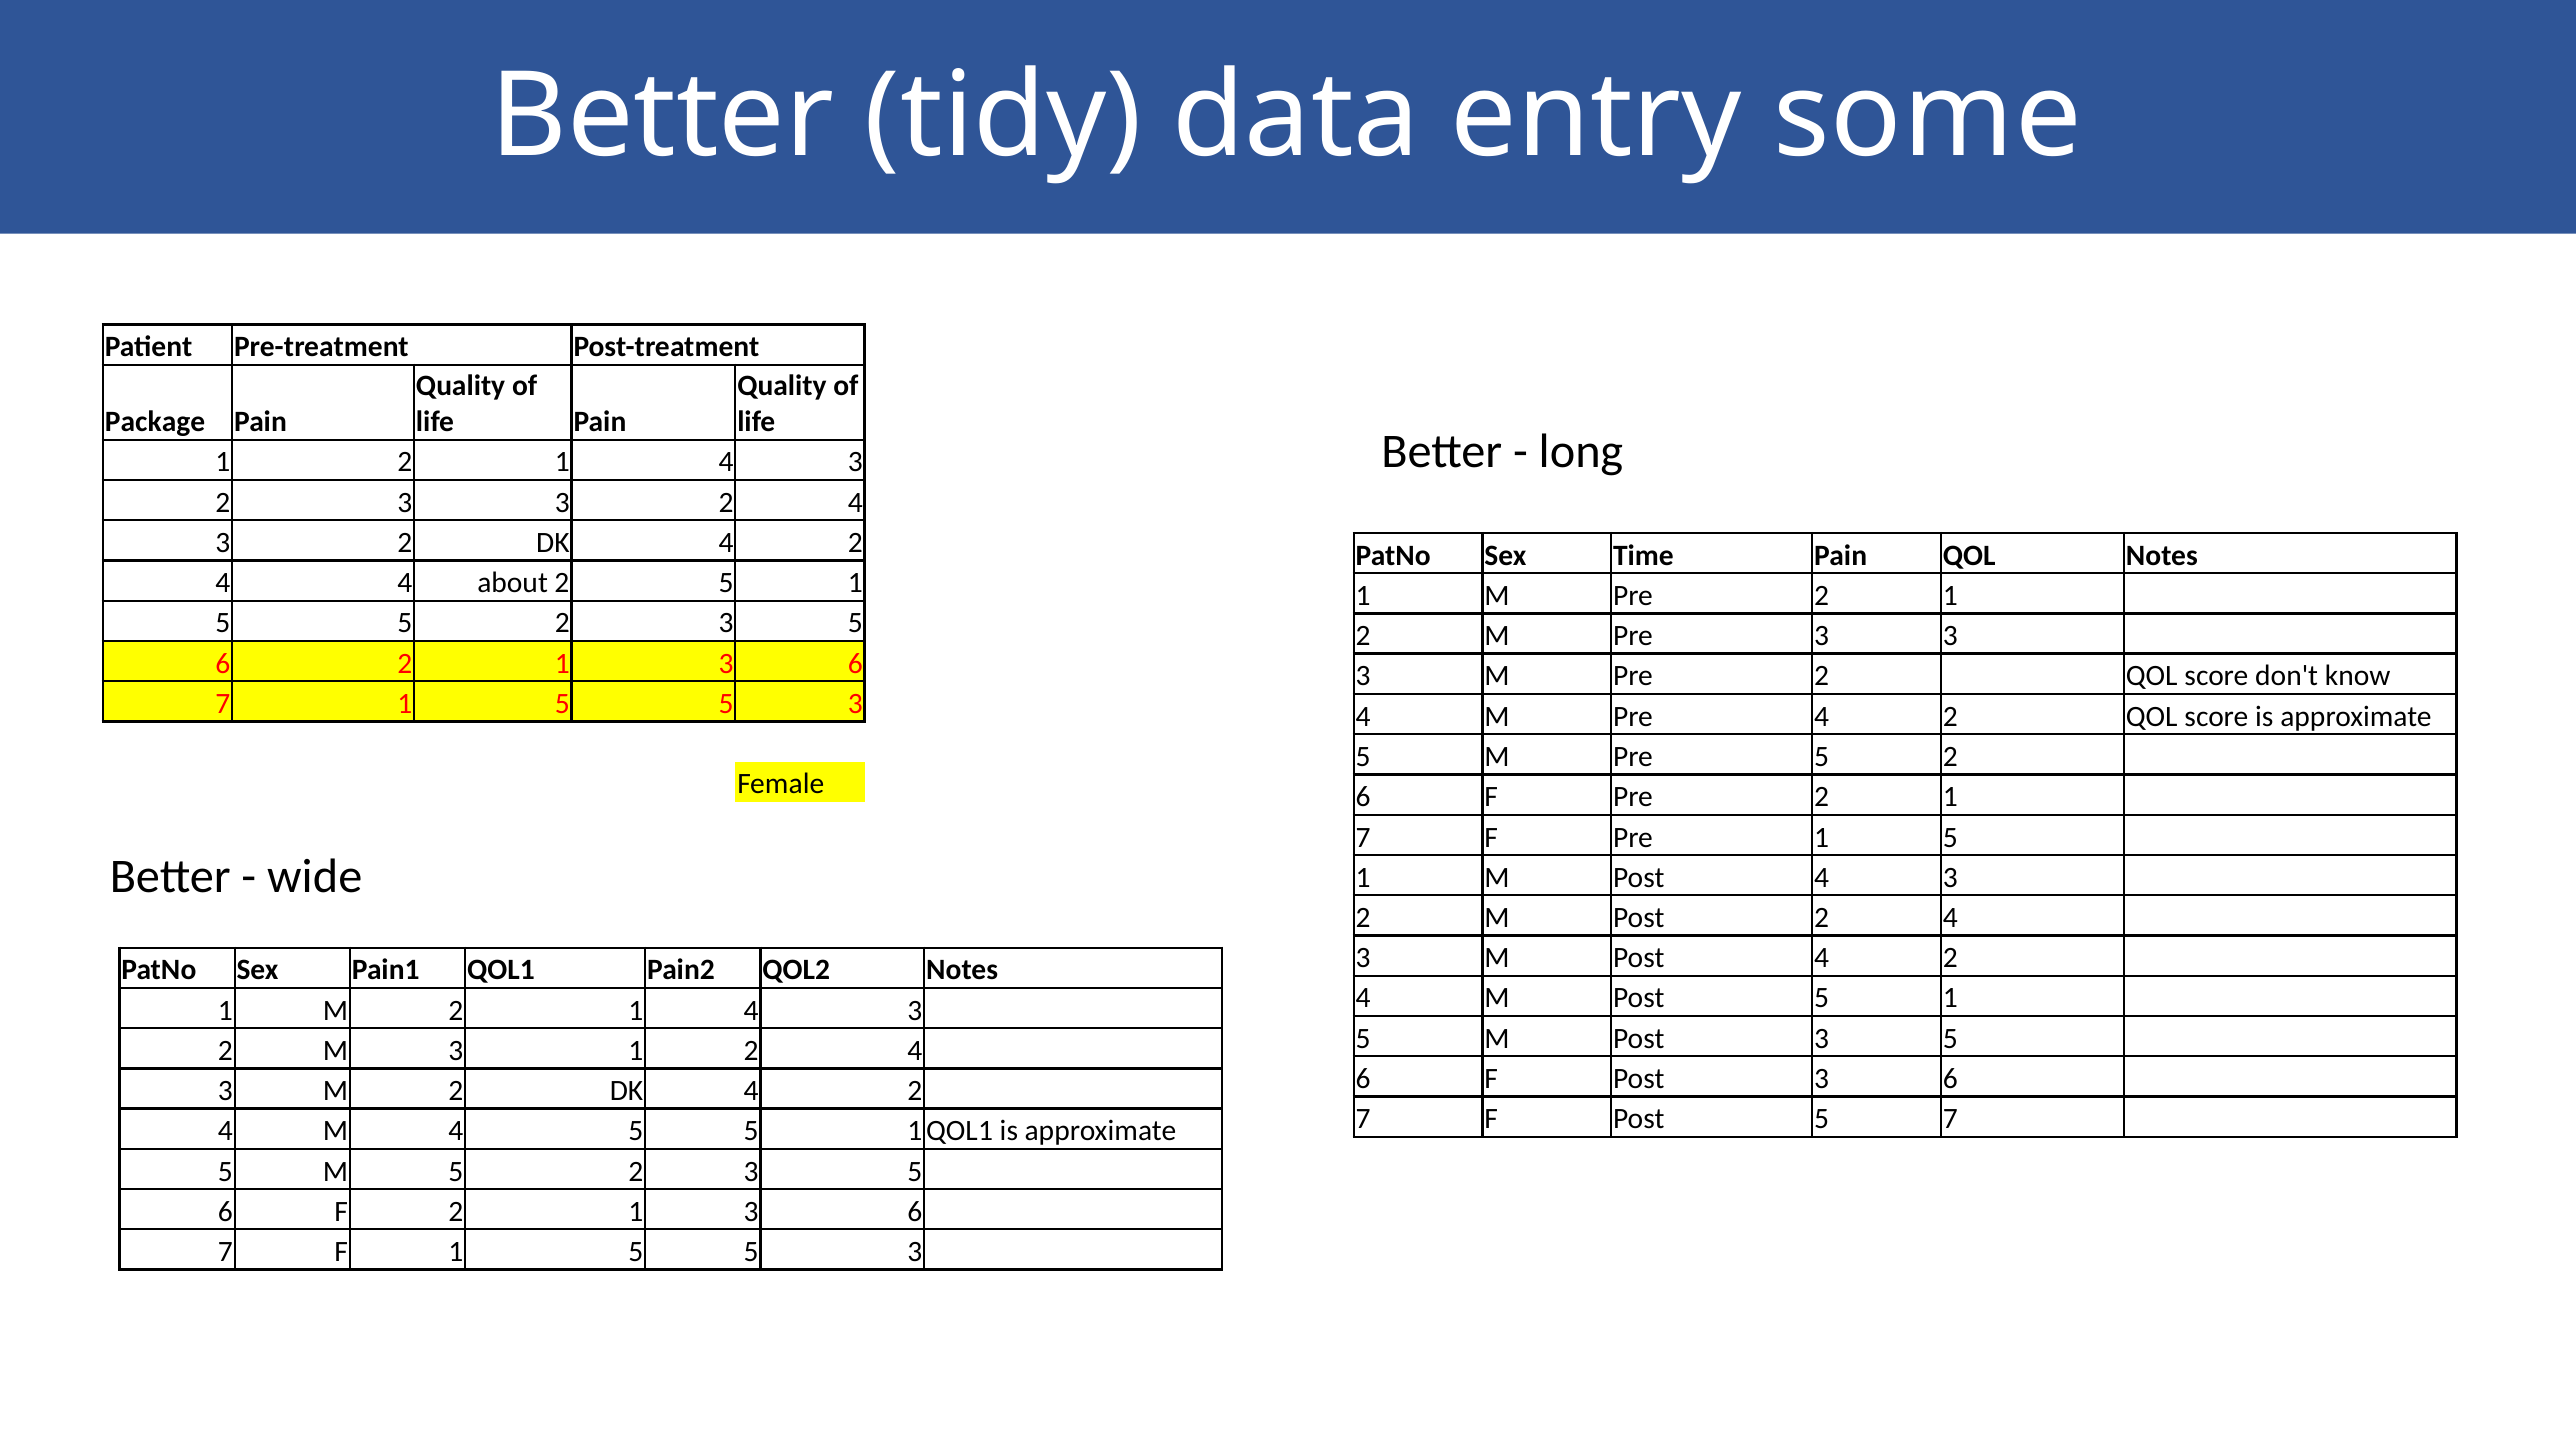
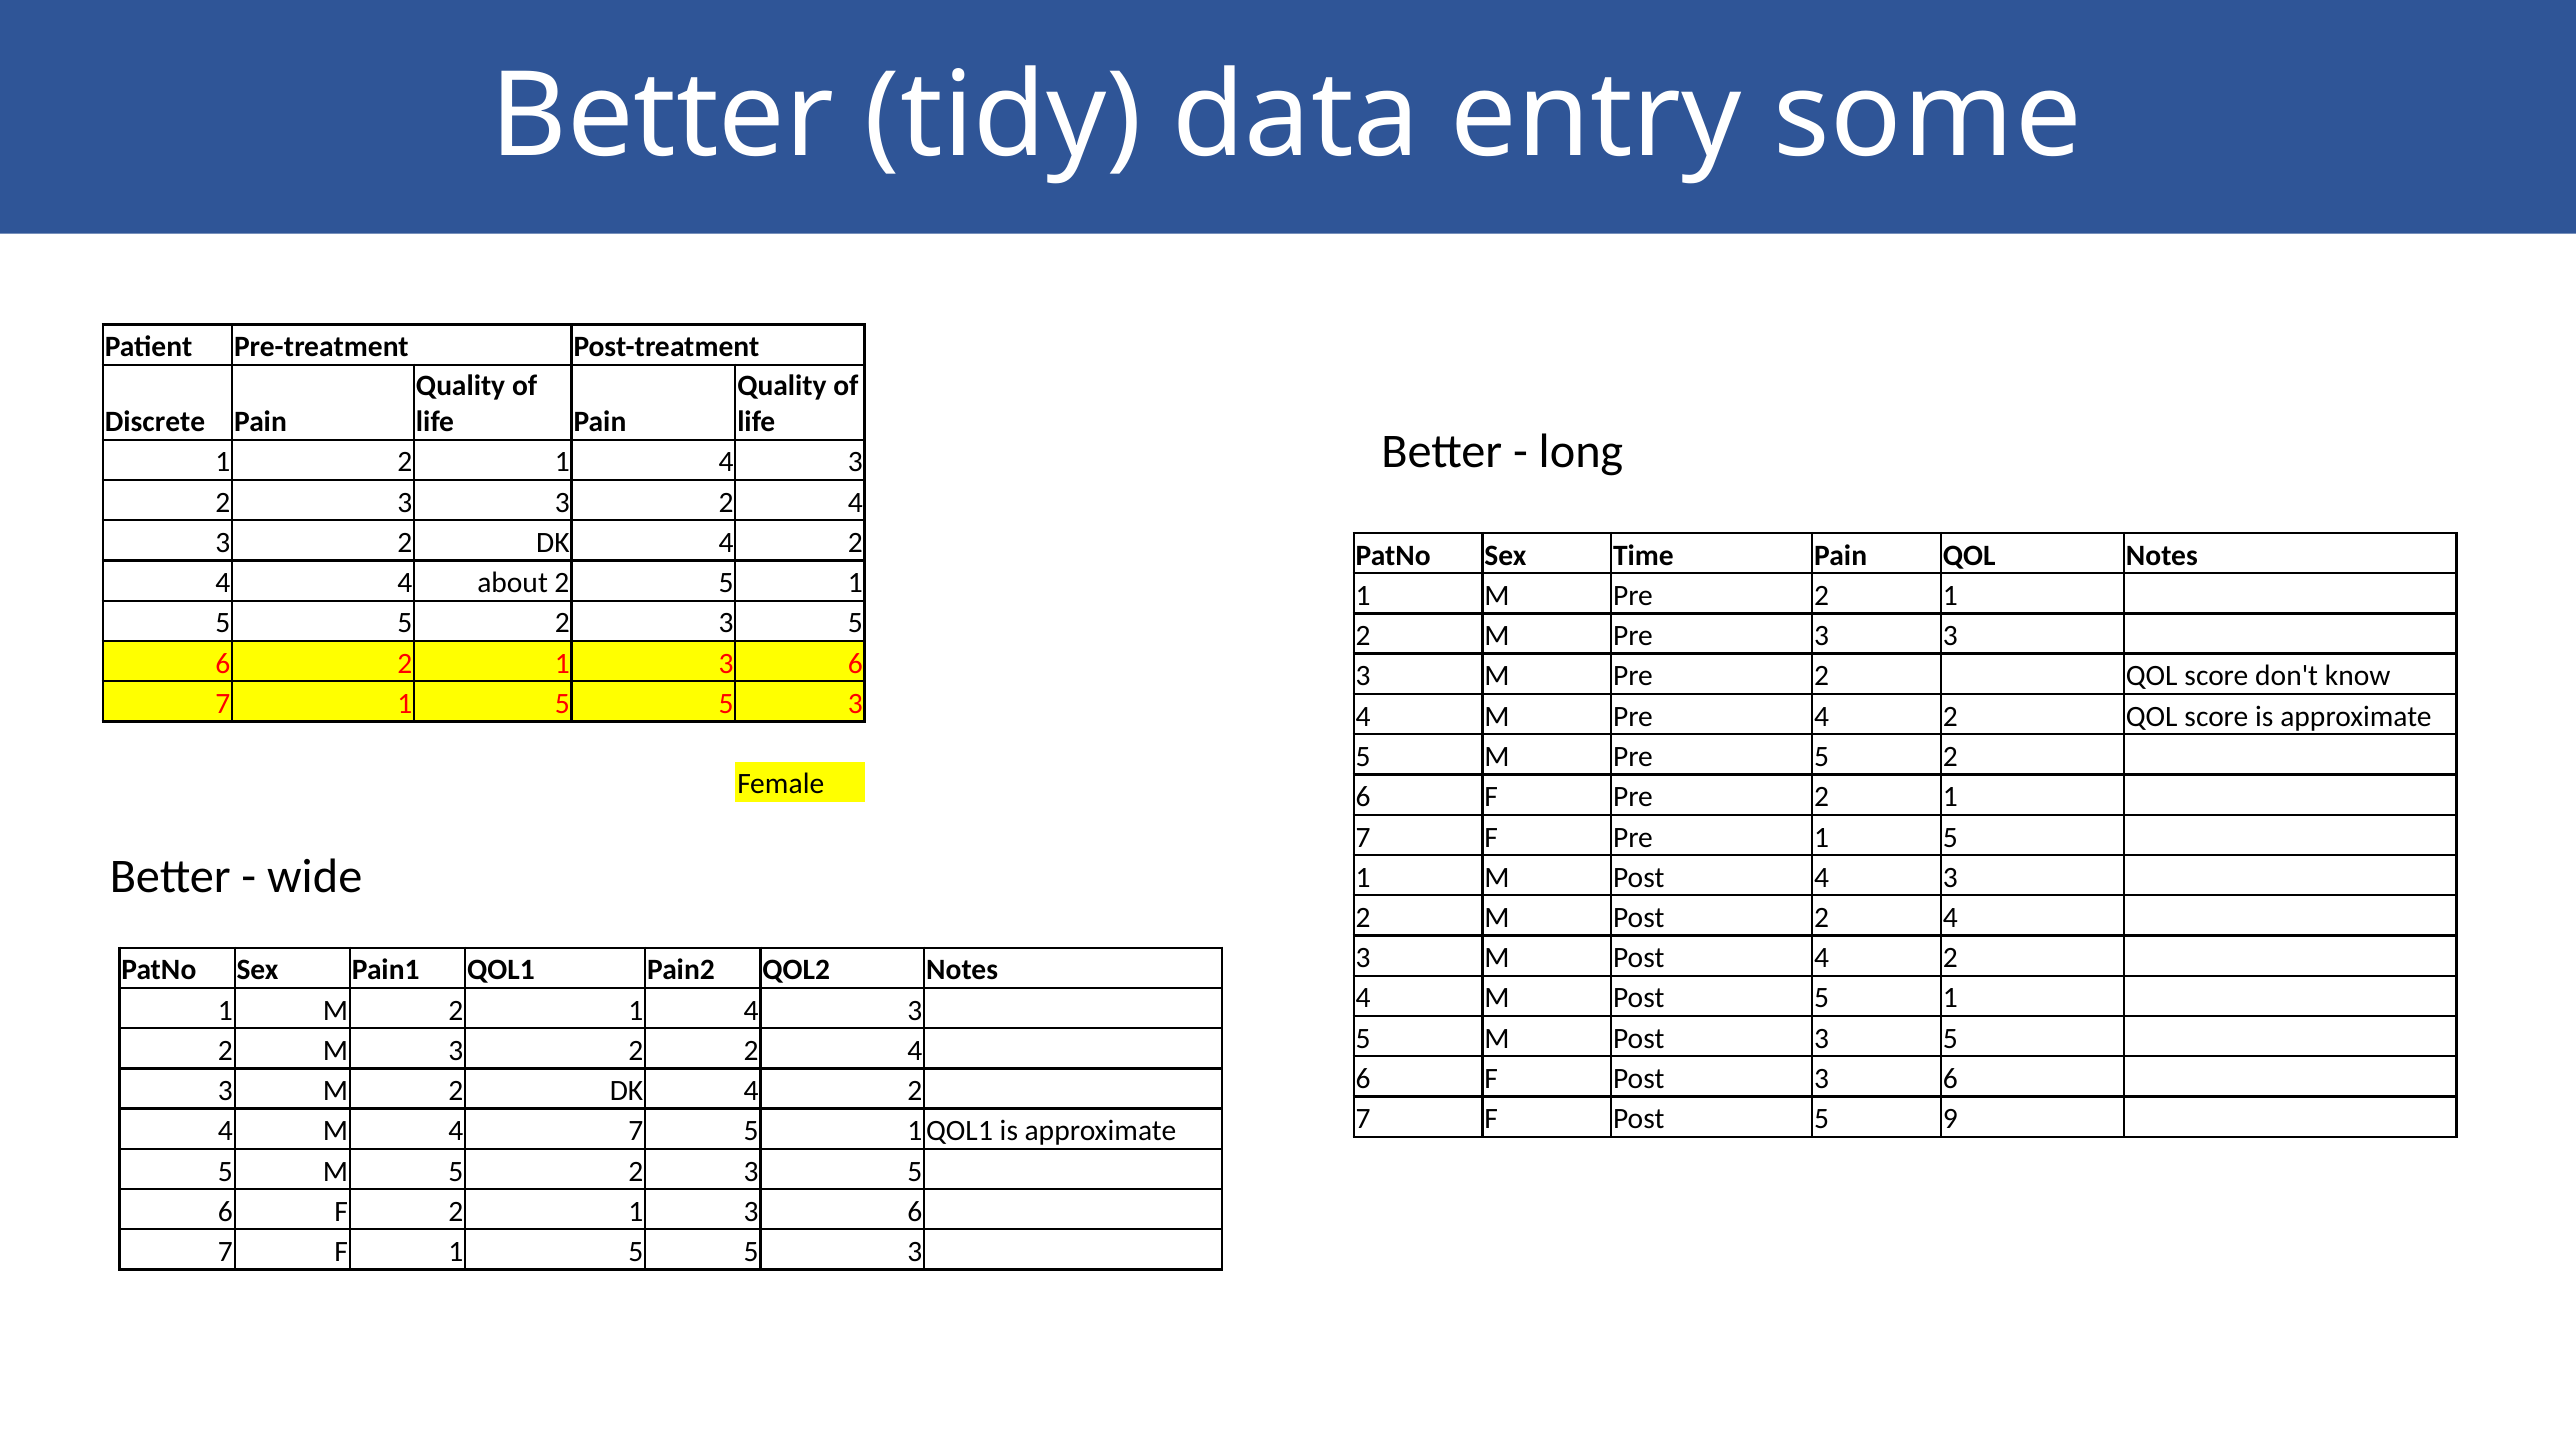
Package: Package -> Discrete
M 3 1: 1 -> 2
5 7: 7 -> 9
4 5: 5 -> 7
